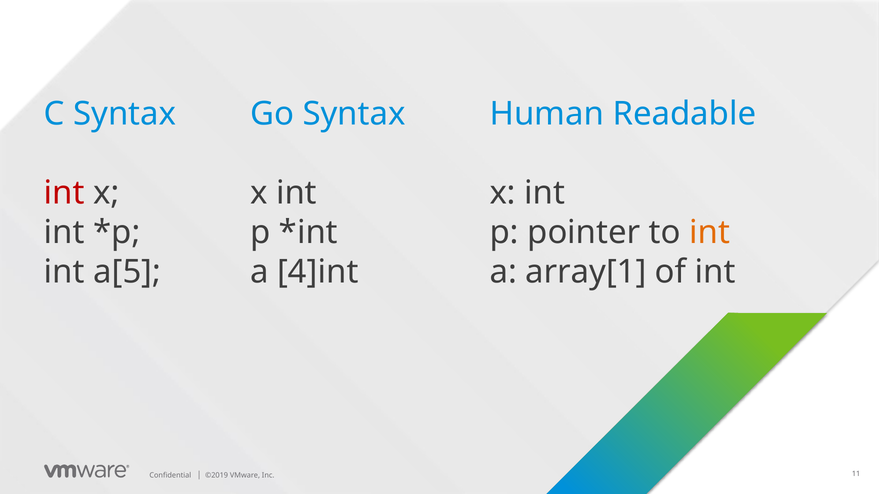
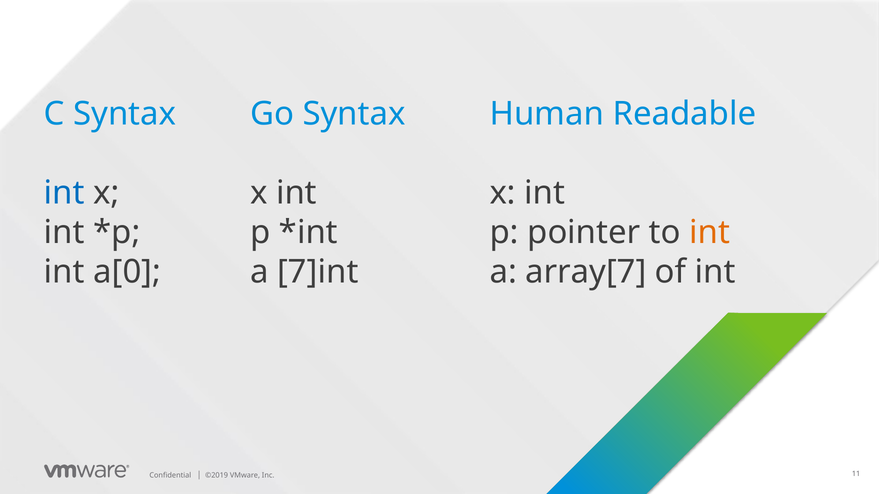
int at (64, 193) colour: red -> blue
4]int: 4]int -> 7]int
array[1: array[1 -> array[7
a[5: a[5 -> a[0
